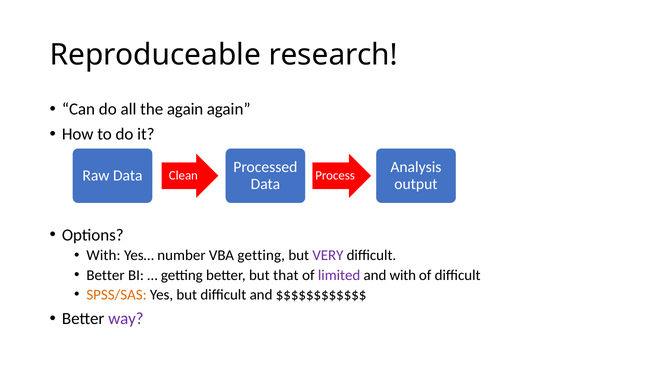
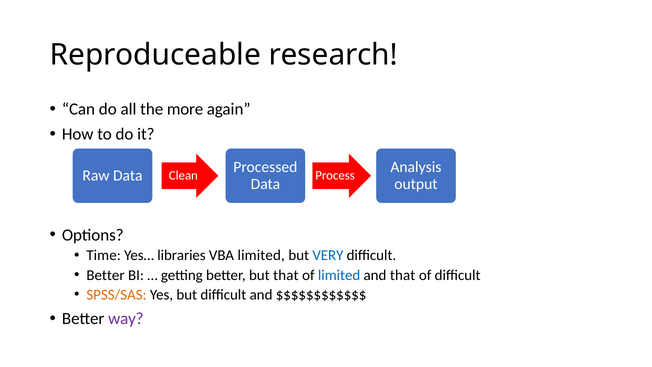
the again: again -> more
With at (104, 255): With -> Time
number: number -> libraries
VBA getting: getting -> limited
VERY colour: purple -> blue
limited at (339, 275) colour: purple -> blue
and with: with -> that
